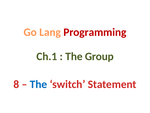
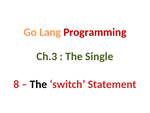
Ch.1: Ch.1 -> Ch.3
Group: Group -> Single
The at (38, 84) colour: blue -> black
